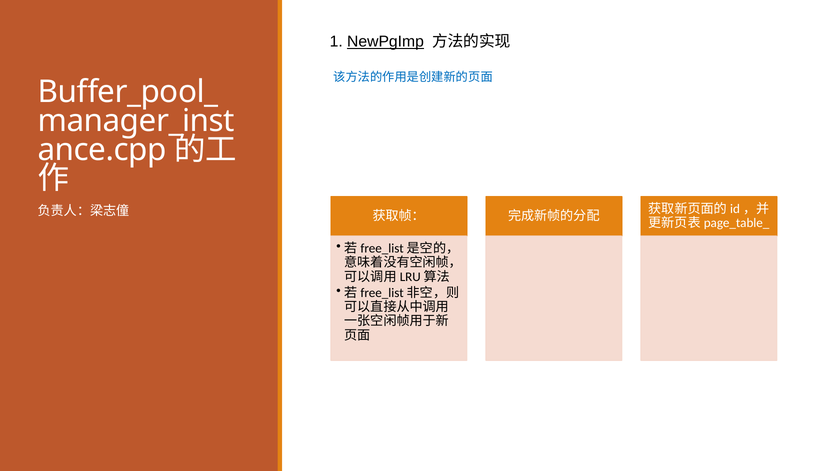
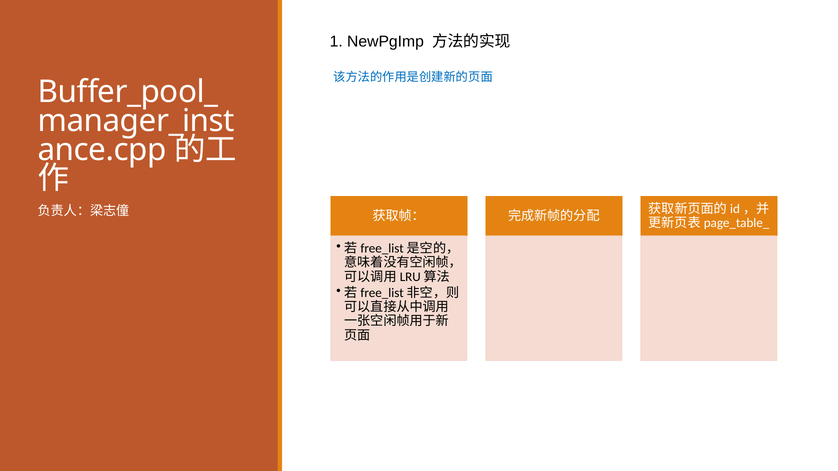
NewPgImp underline: present -> none
